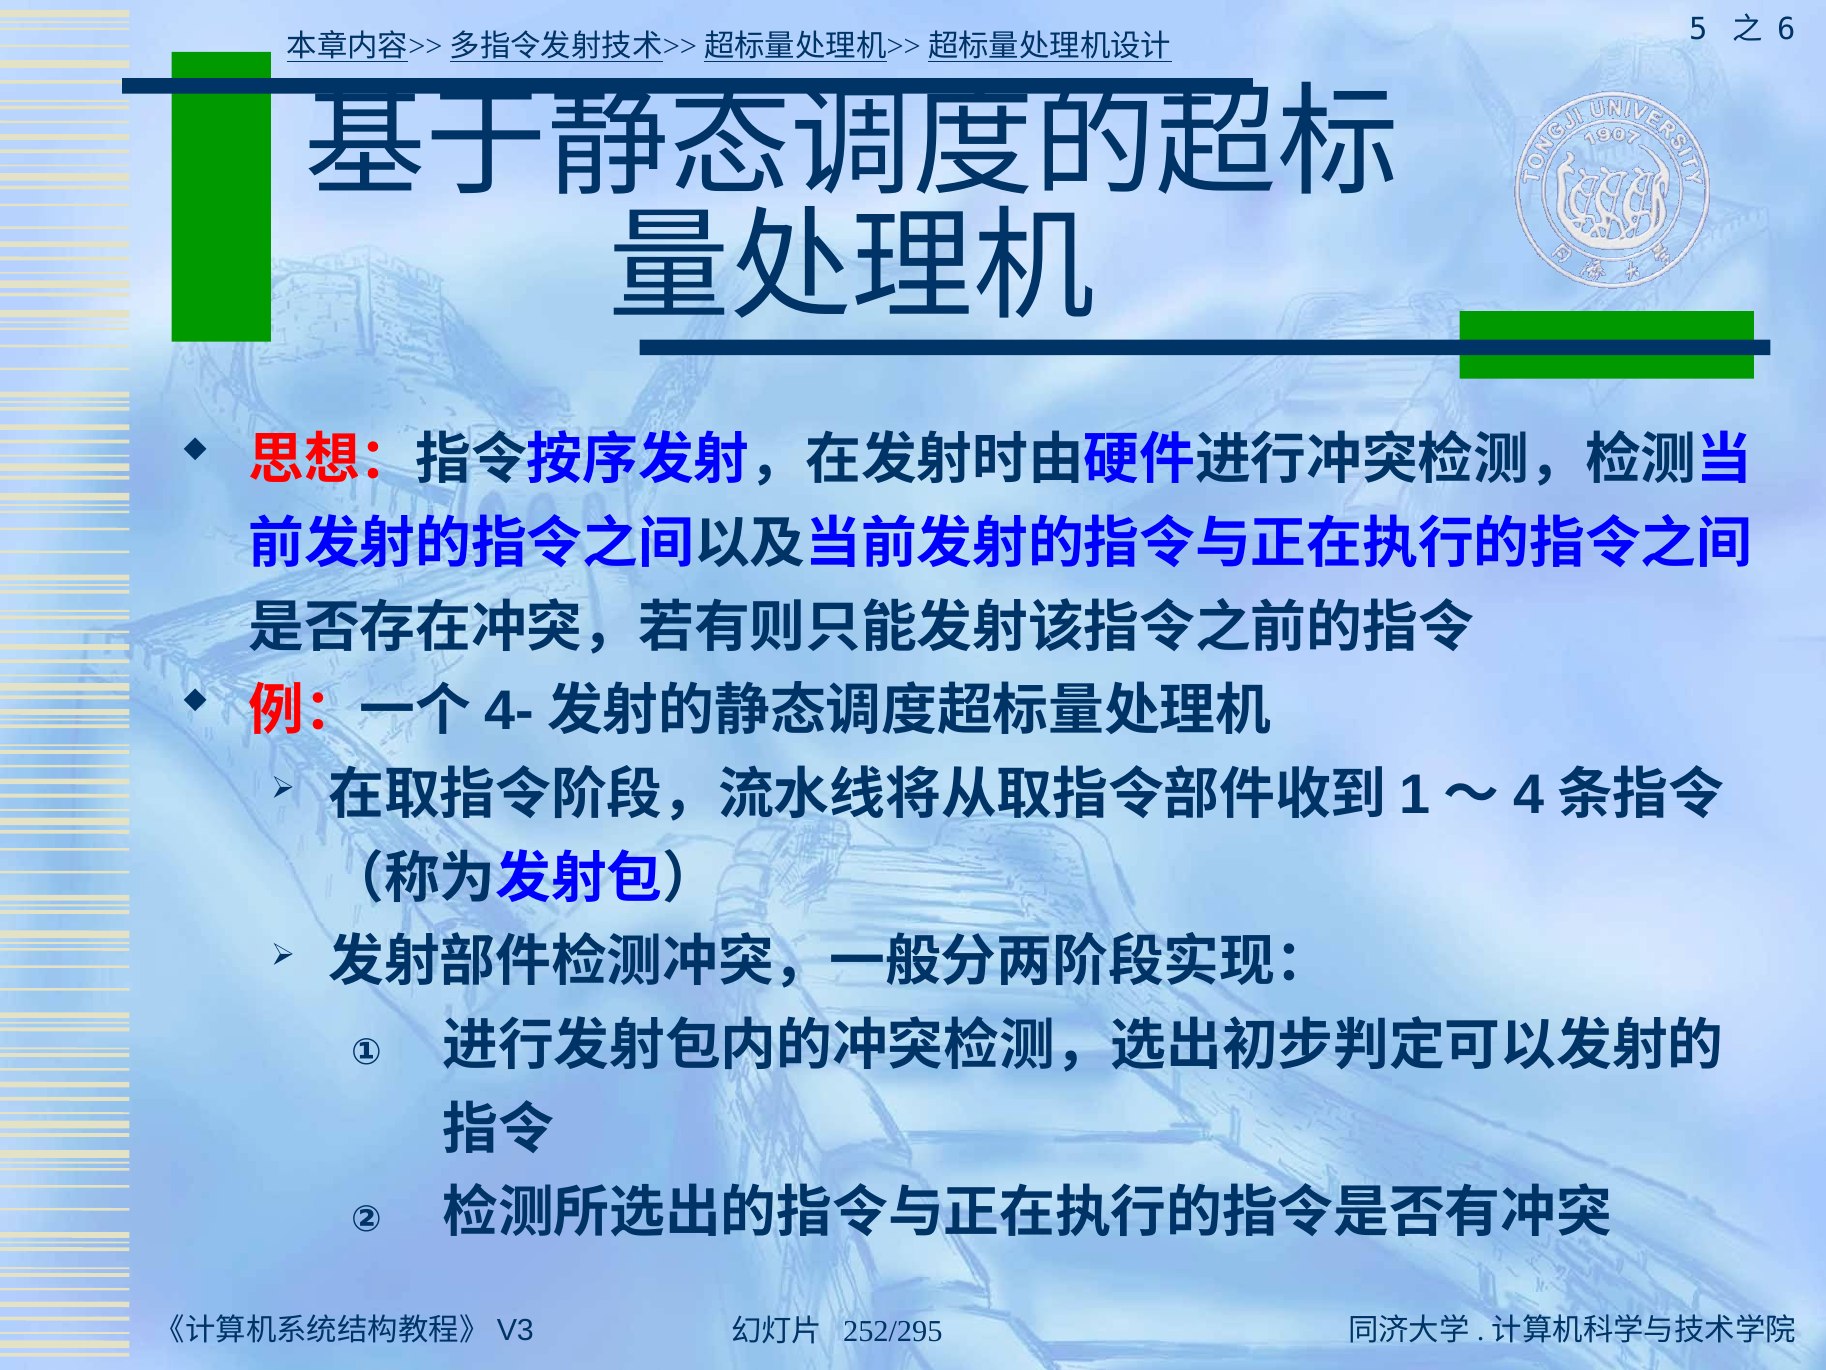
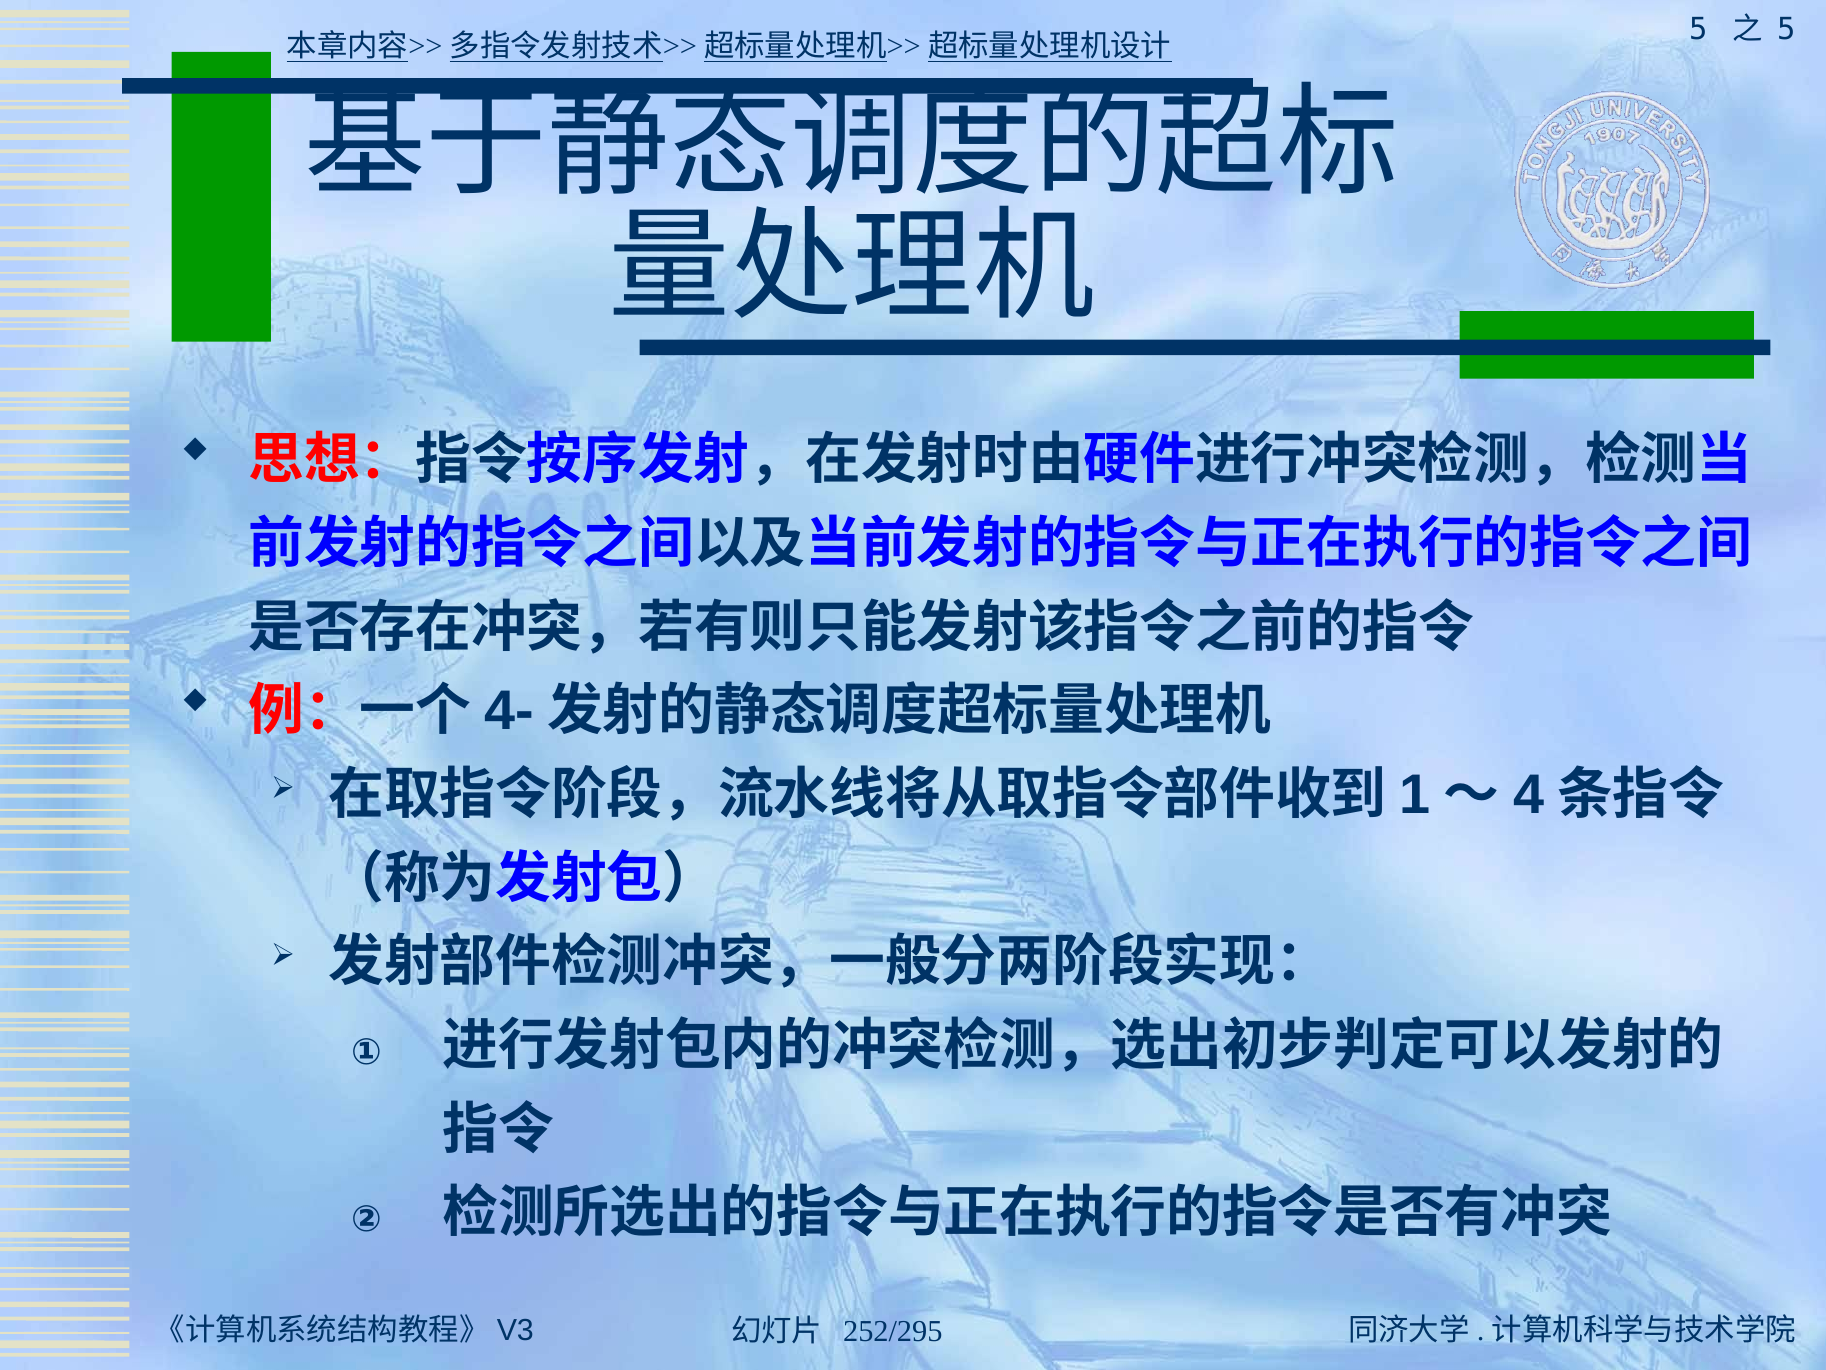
6 at (1786, 30): 6 -> 5
